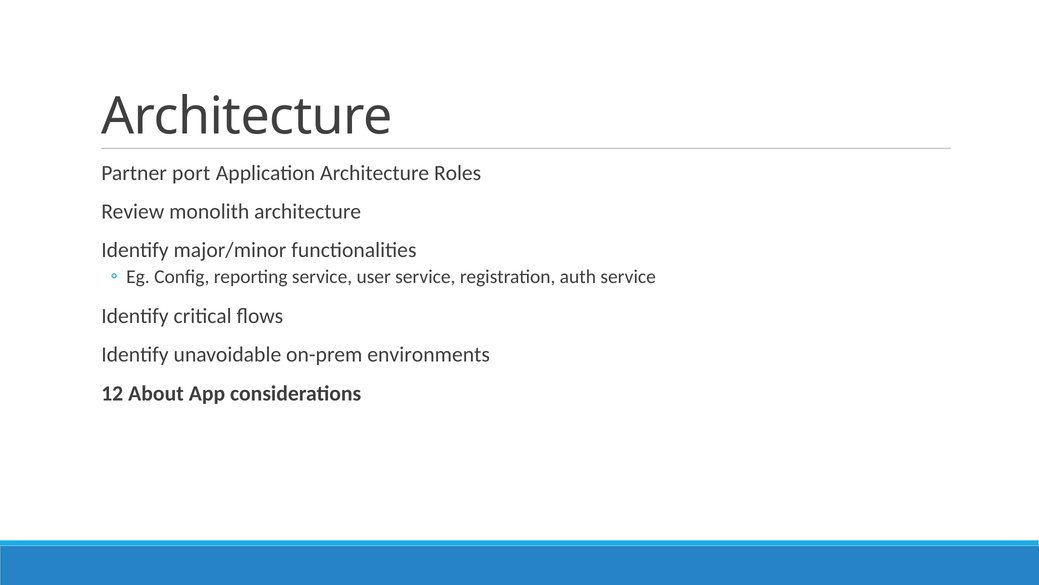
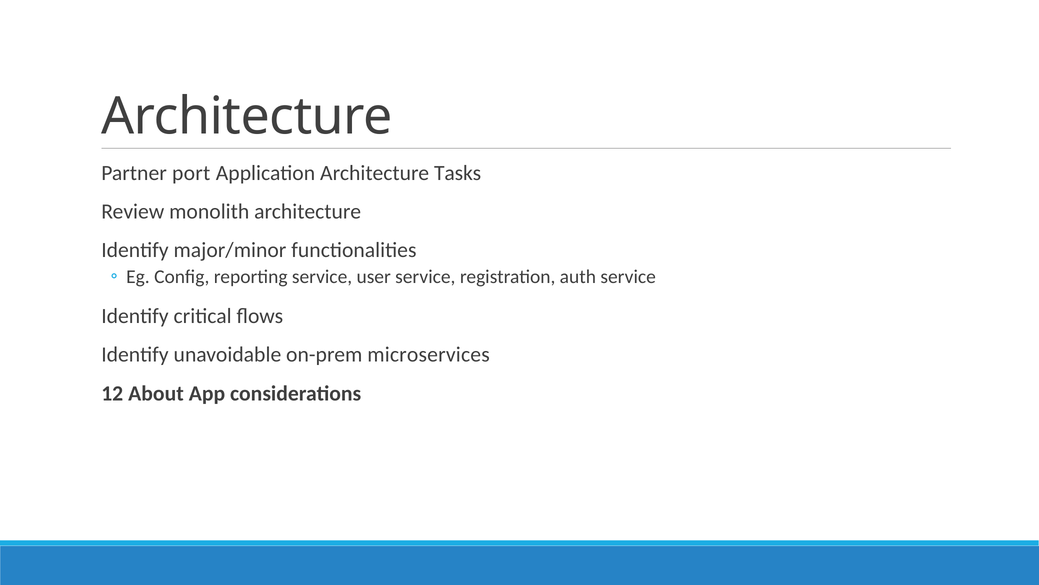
Roles: Roles -> Tasks
environments: environments -> microservices
